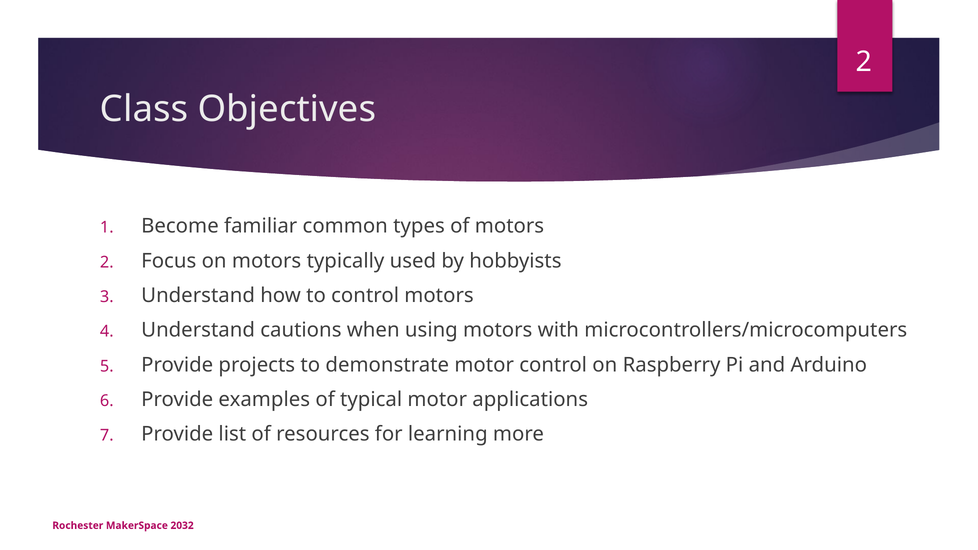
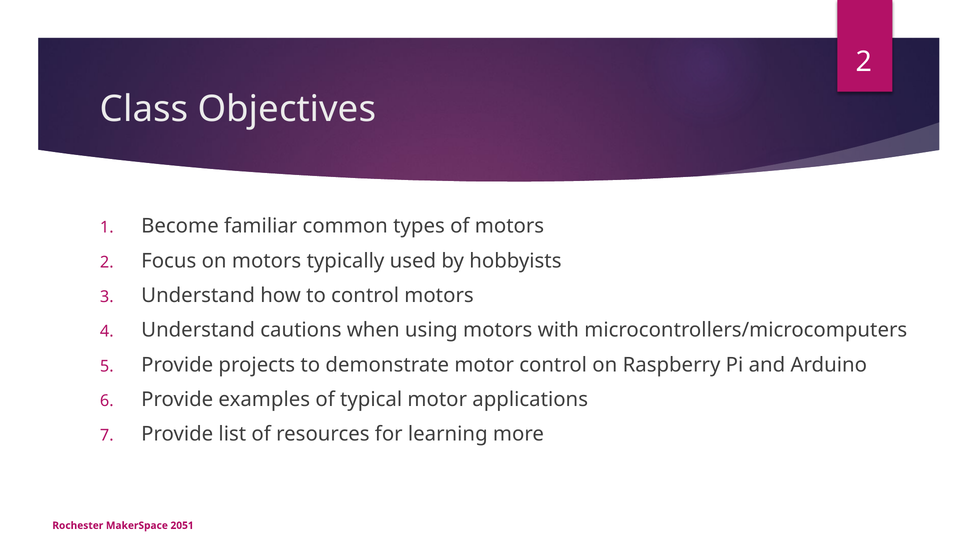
2032: 2032 -> 2051
